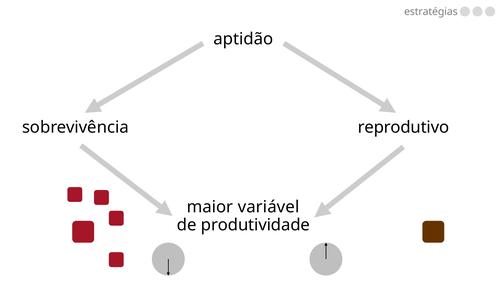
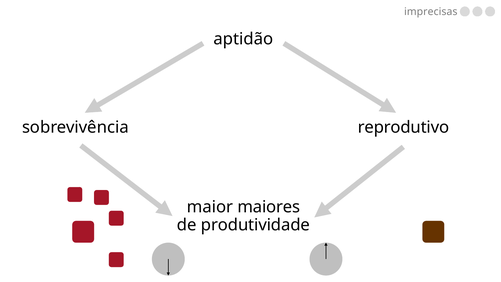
estratégias: estratégias -> imprecisas
variável: variável -> maiores
